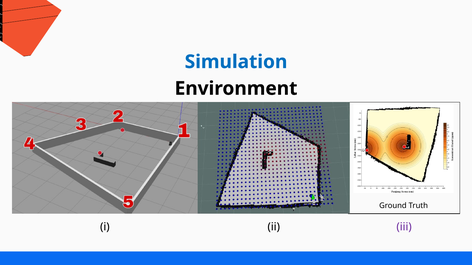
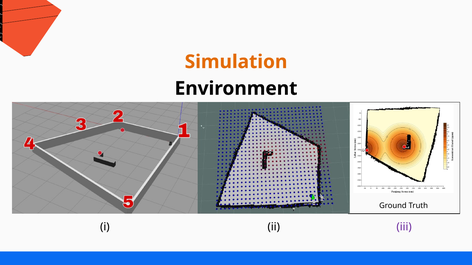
Simulation colour: blue -> orange
